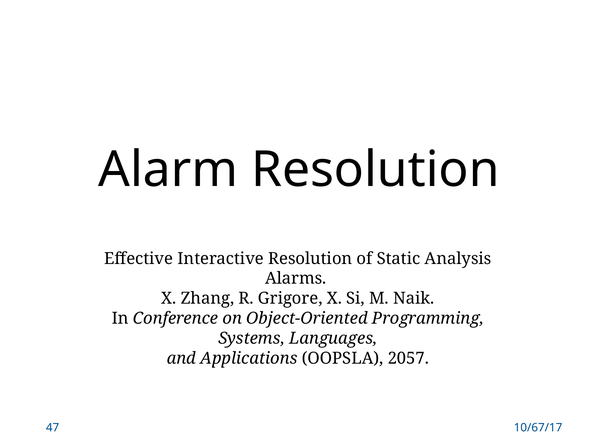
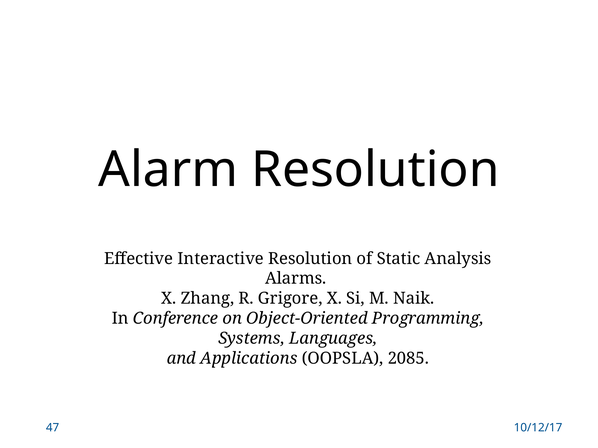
2057: 2057 -> 2085
10/67/17: 10/67/17 -> 10/12/17
